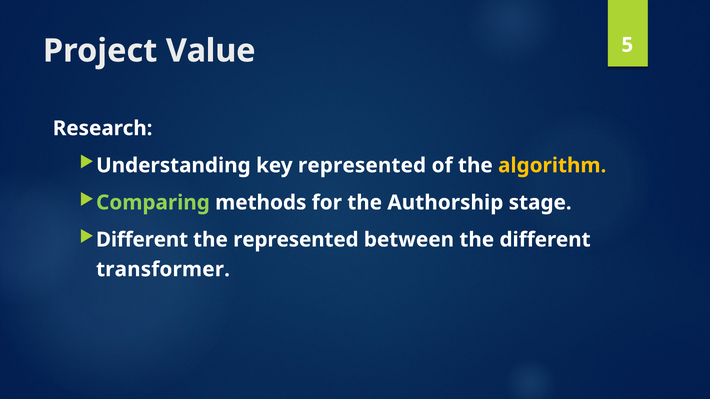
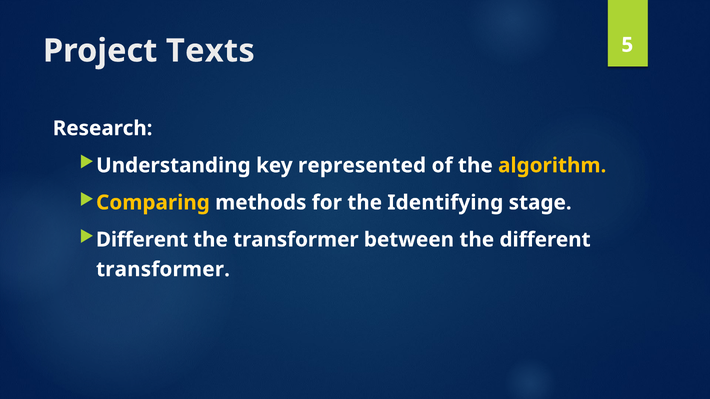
Value: Value -> Texts
Comparing colour: light green -> yellow
Authorship: Authorship -> Identifying
the represented: represented -> transformer
